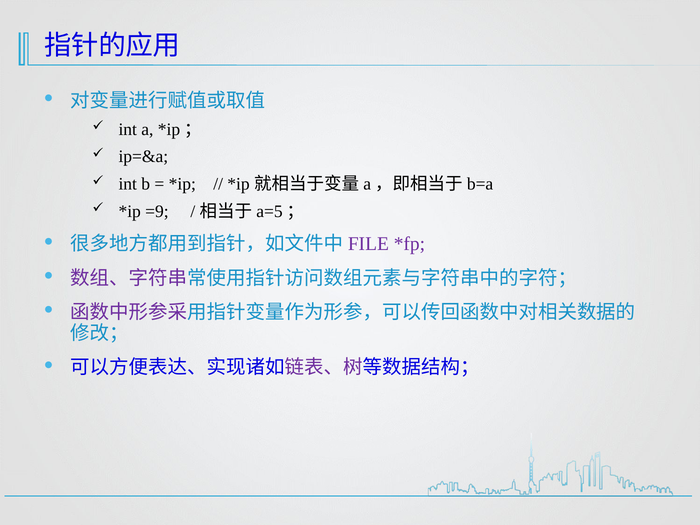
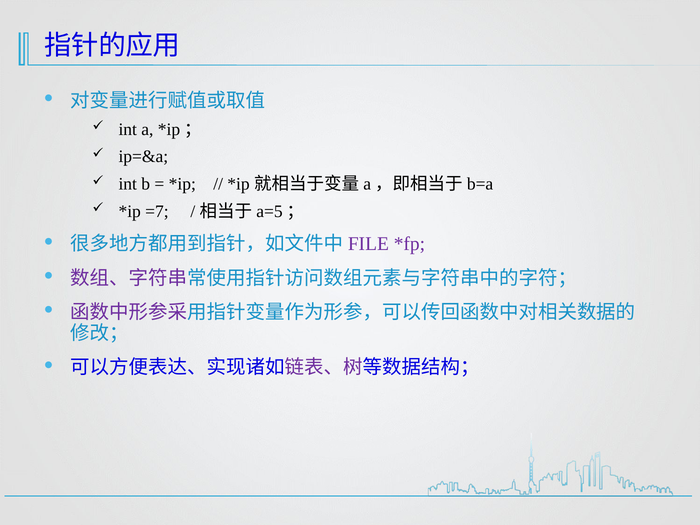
=9: =9 -> =7
